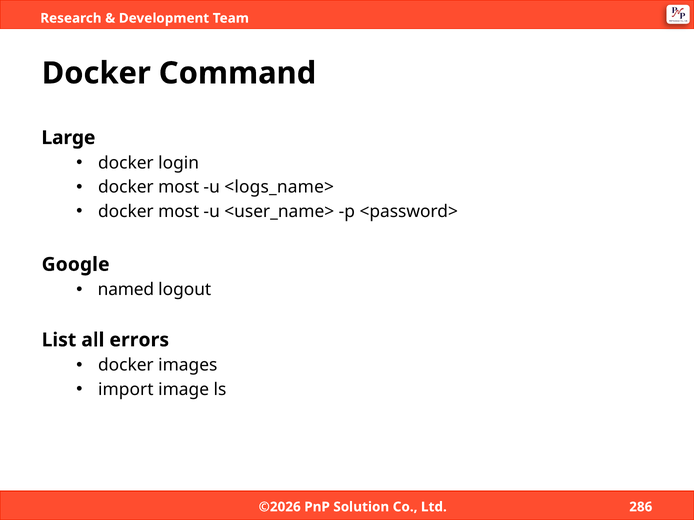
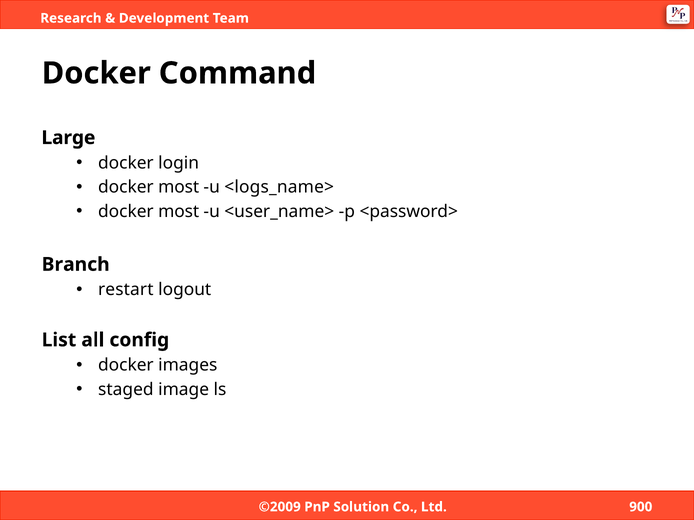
Google: Google -> Branch
named: named -> restart
errors: errors -> config
import: import -> staged
©2026: ©2026 -> ©2009
286: 286 -> 900
